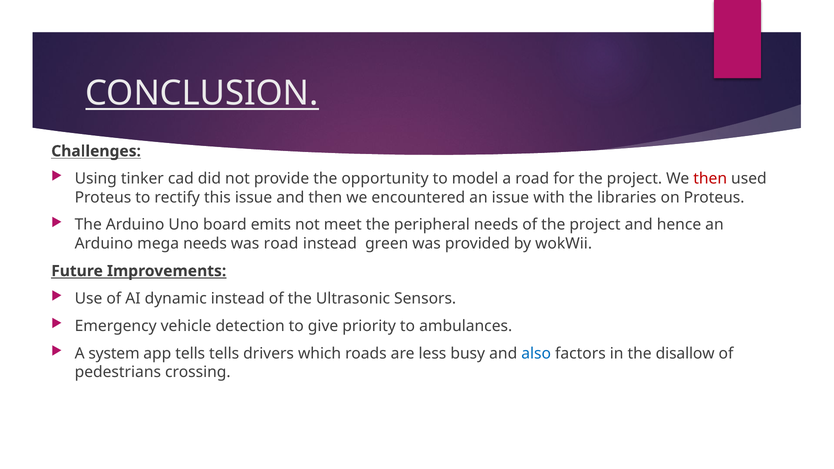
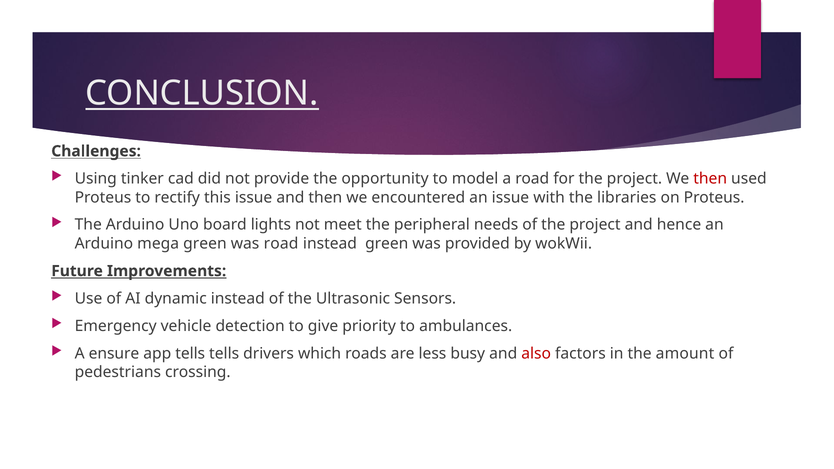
emits: emits -> lights
mega needs: needs -> green
system: system -> ensure
also colour: blue -> red
disallow: disallow -> amount
